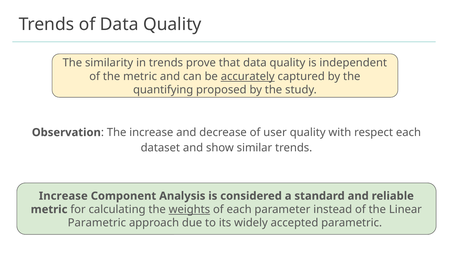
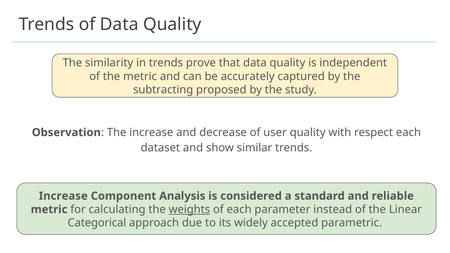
accurately underline: present -> none
quantifying: quantifying -> subtracting
Parametric at (97, 223): Parametric -> Categorical
